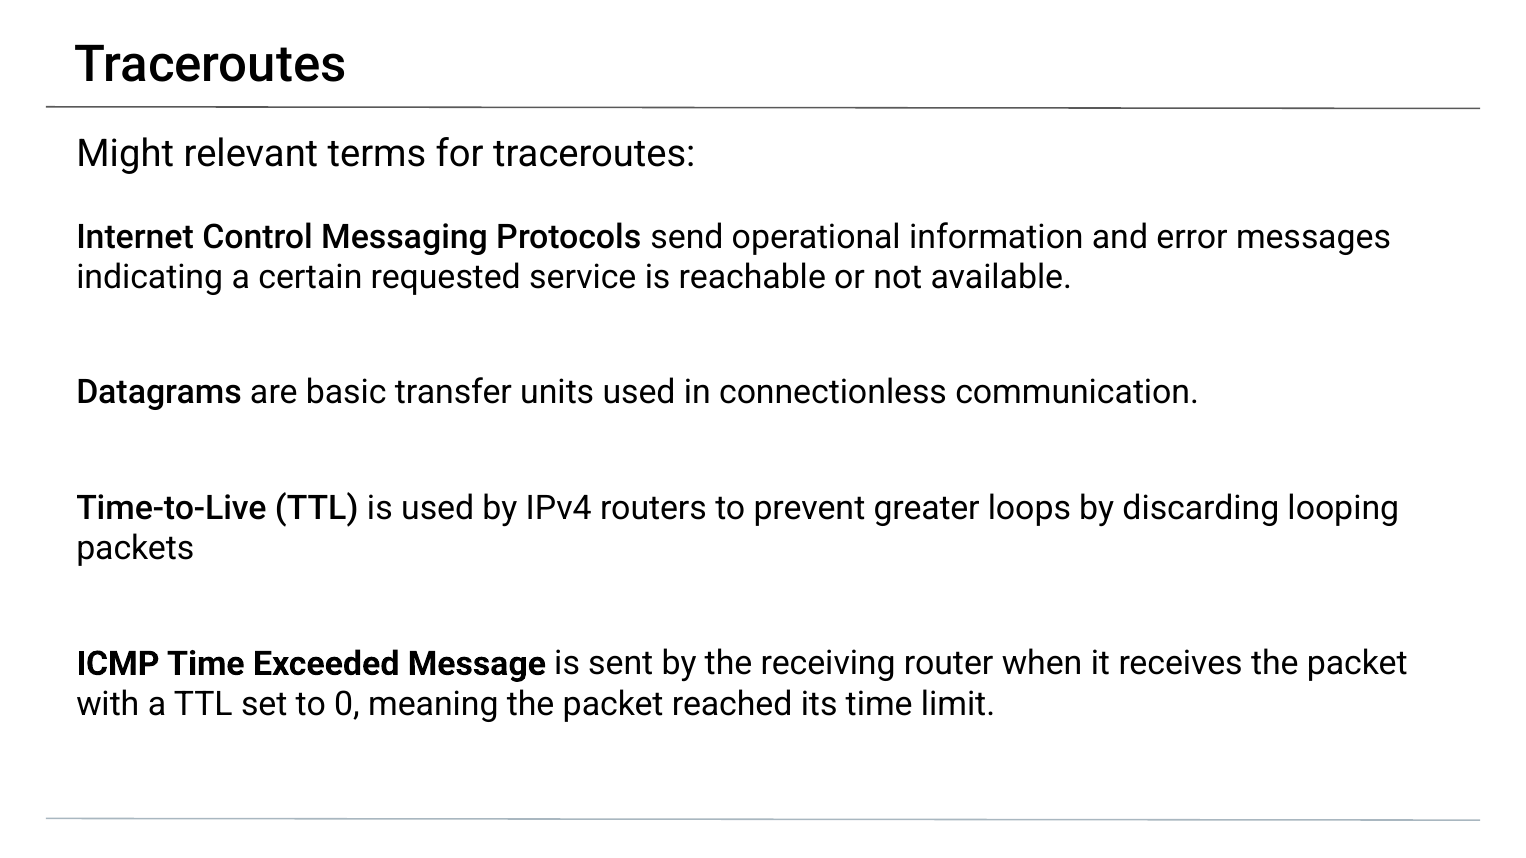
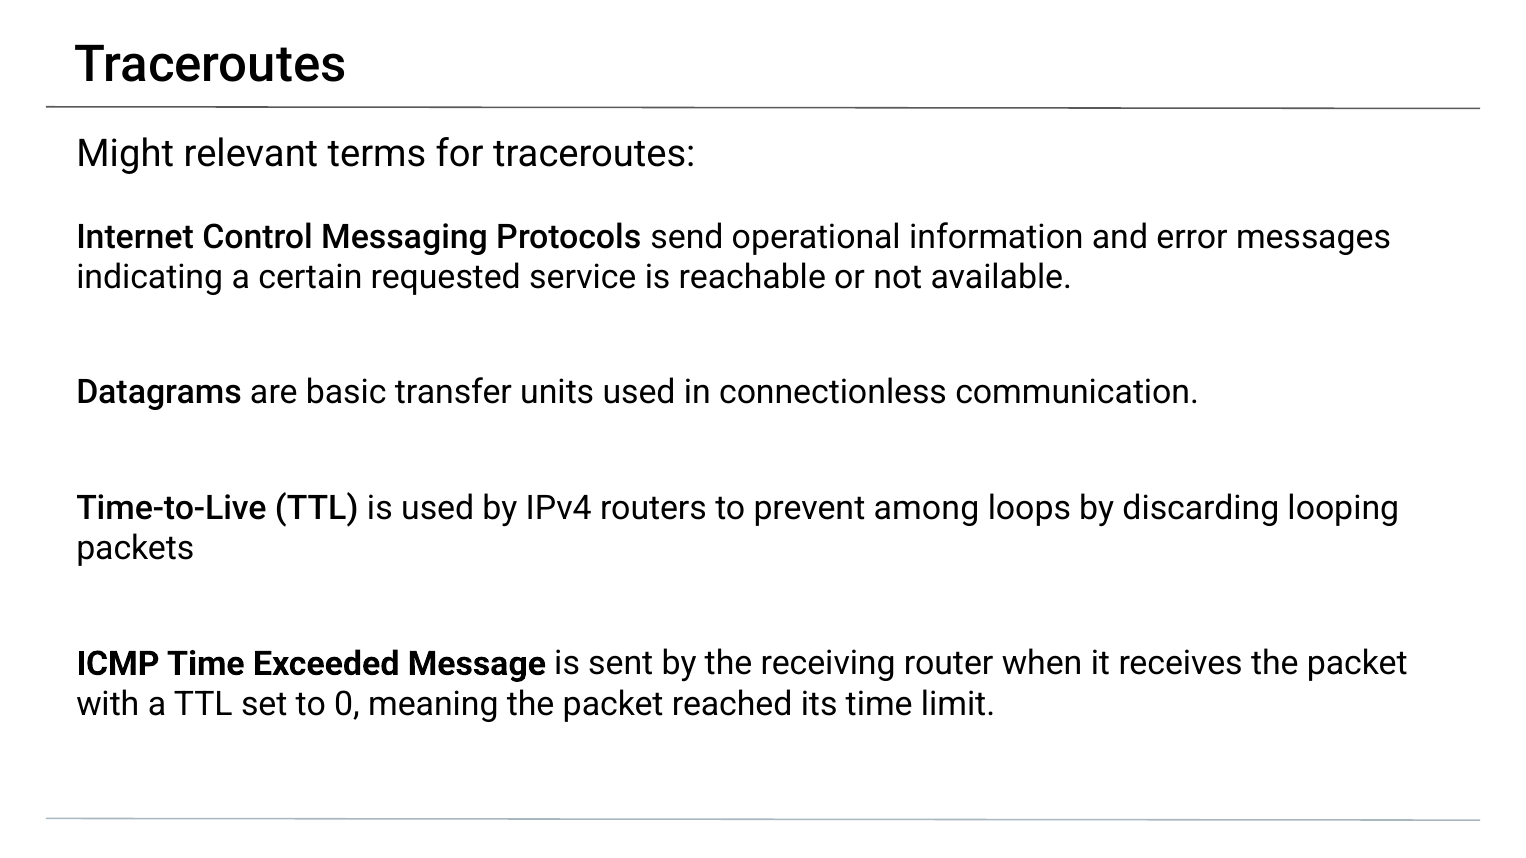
greater: greater -> among
